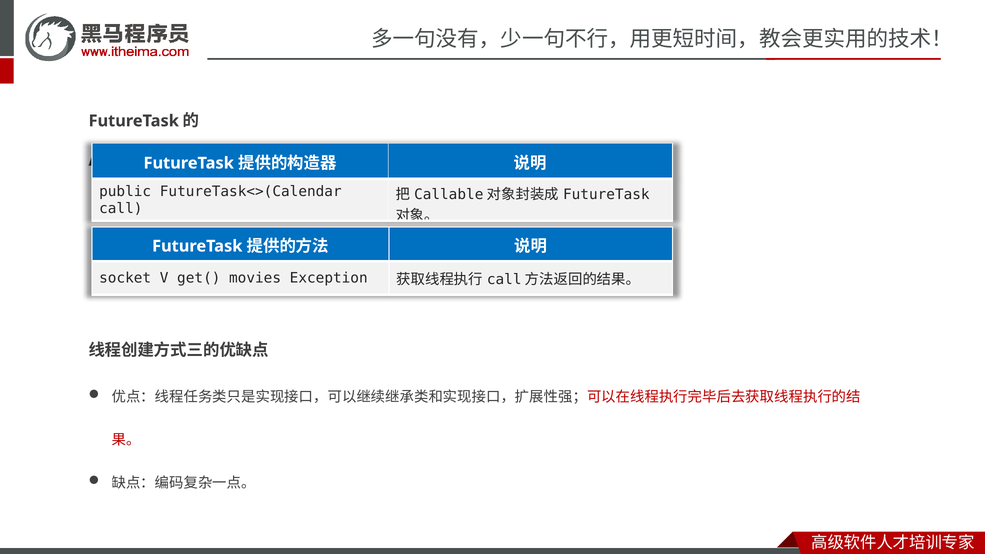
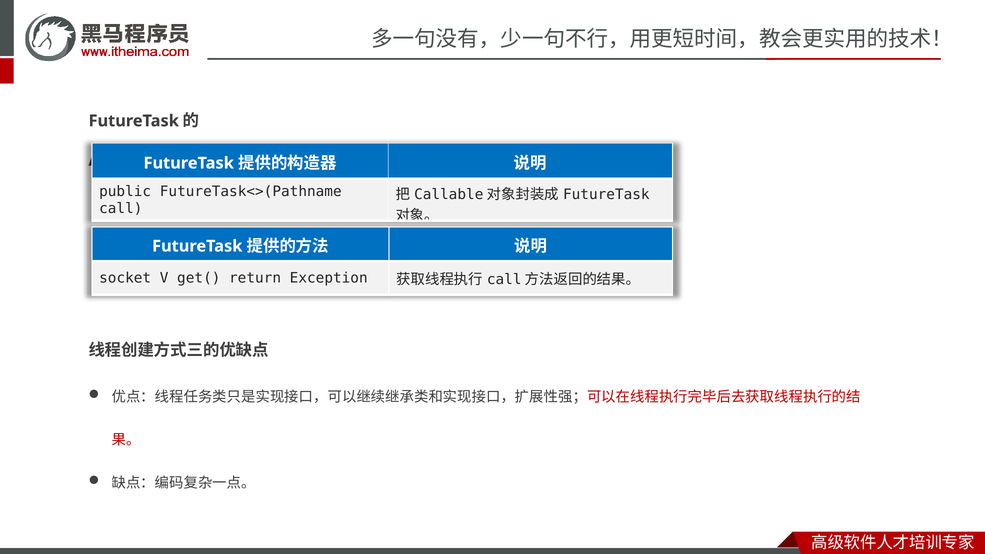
FutureTask<>(Calendar: FutureTask<>(Calendar -> FutureTask<>(Pathname
movies: movies -> return
